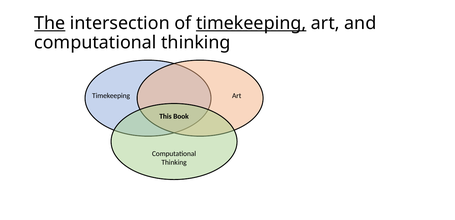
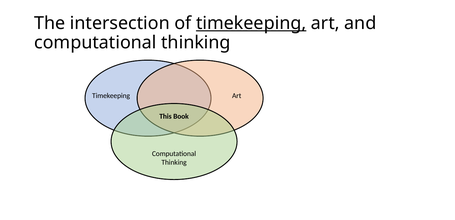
The underline: present -> none
